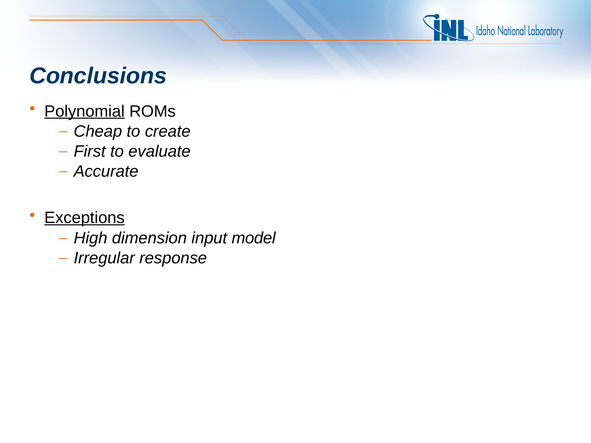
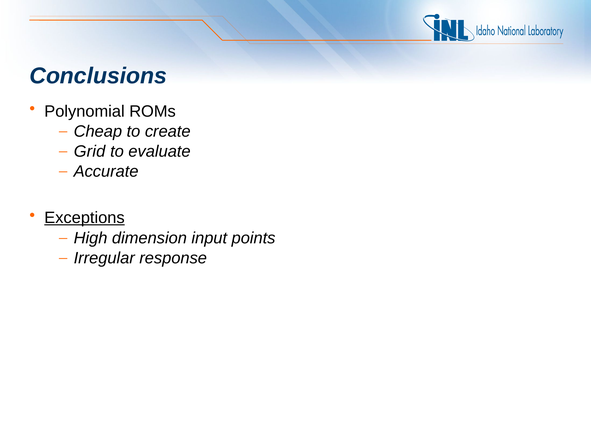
Polynomial underline: present -> none
First: First -> Grid
model: model -> points
